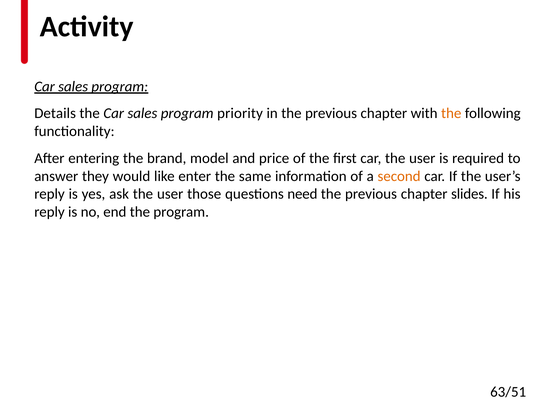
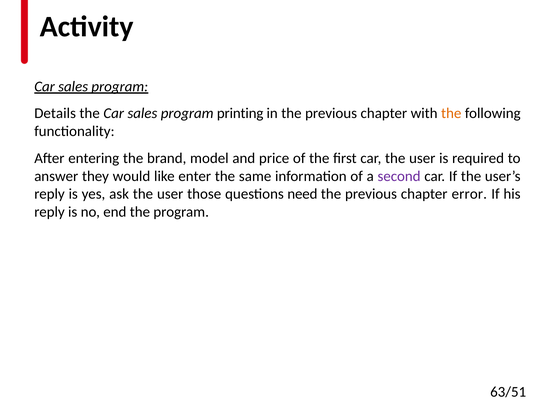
priority: priority -> printing
second colour: orange -> purple
slides: slides -> error
